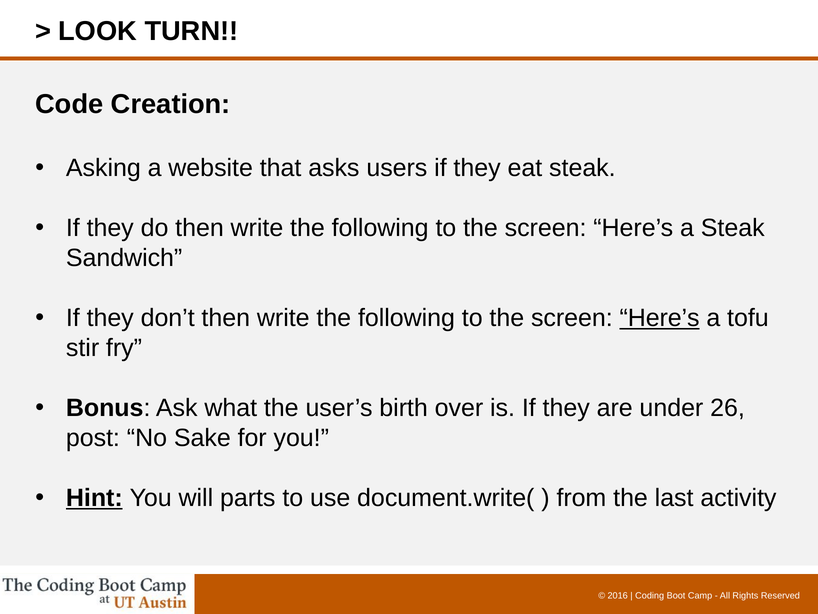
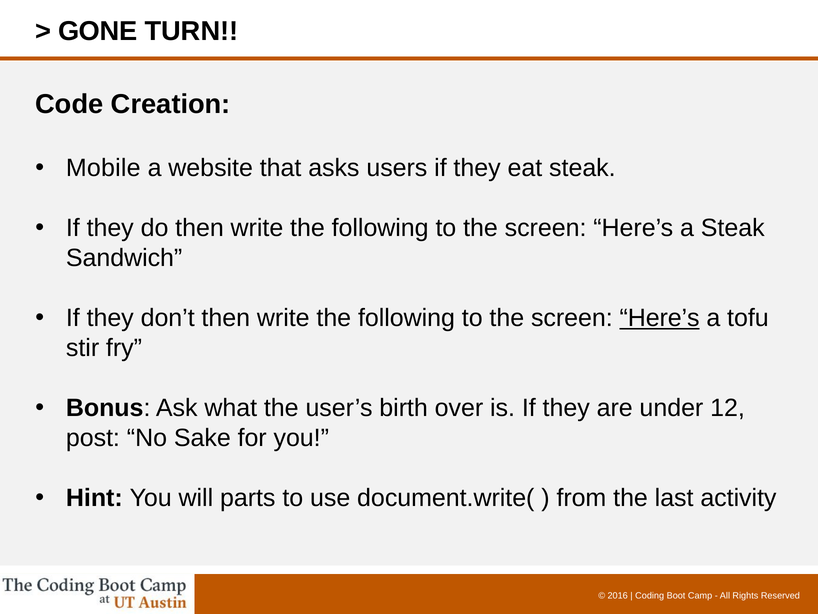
LOOK: LOOK -> GONE
Asking: Asking -> Mobile
26: 26 -> 12
Hint underline: present -> none
